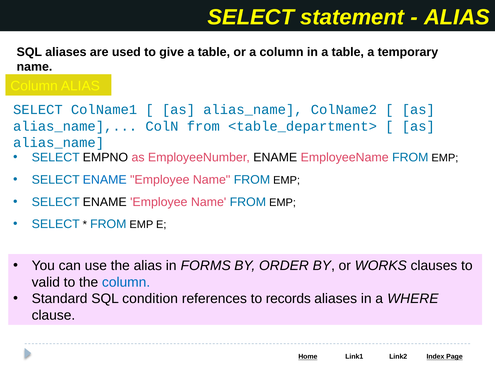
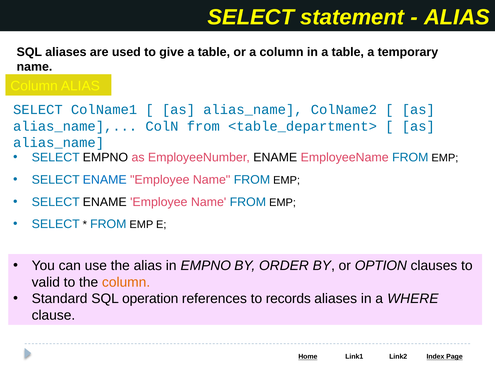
in FORMS: FORMS -> EMPNO
WORKS: WORKS -> OPTION
column at (126, 282) colour: blue -> orange
condition: condition -> operation
